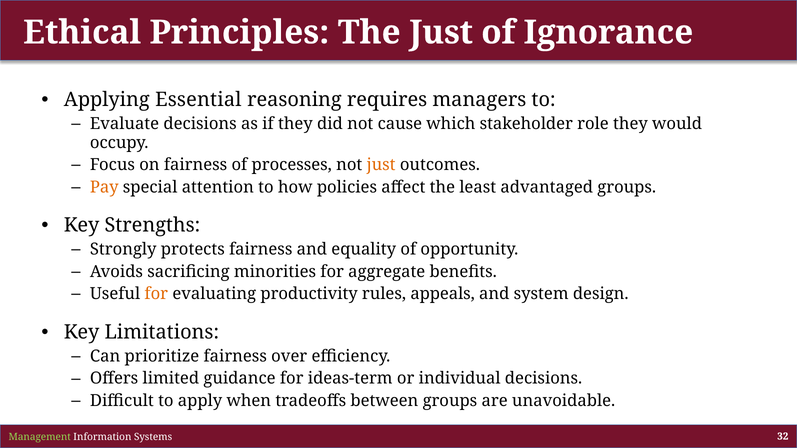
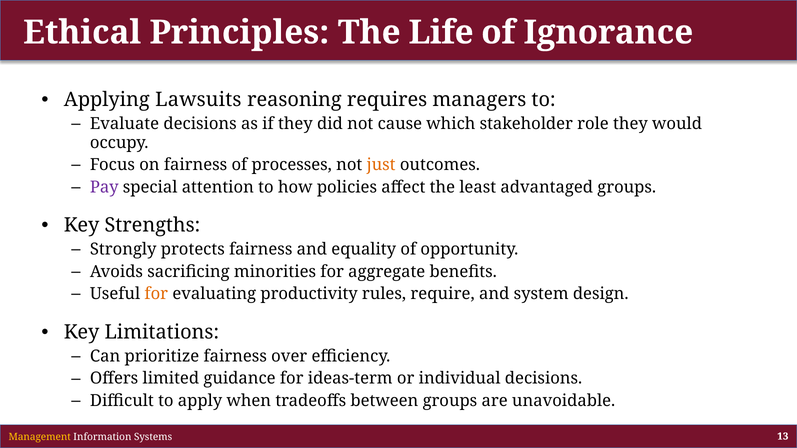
The Just: Just -> Life
Essential: Essential -> Lawsuits
Pay colour: orange -> purple
appeals: appeals -> require
Management colour: light green -> yellow
32: 32 -> 13
